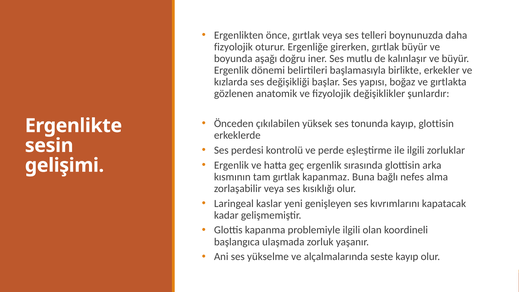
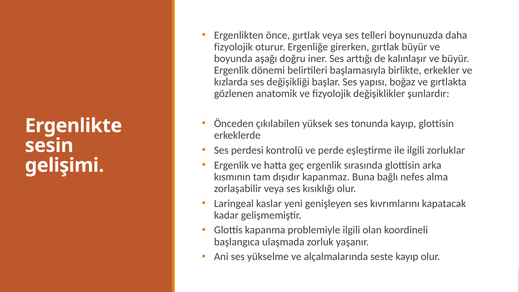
mutlu: mutlu -> arttığı
tam gırtlak: gırtlak -> dışıdır
